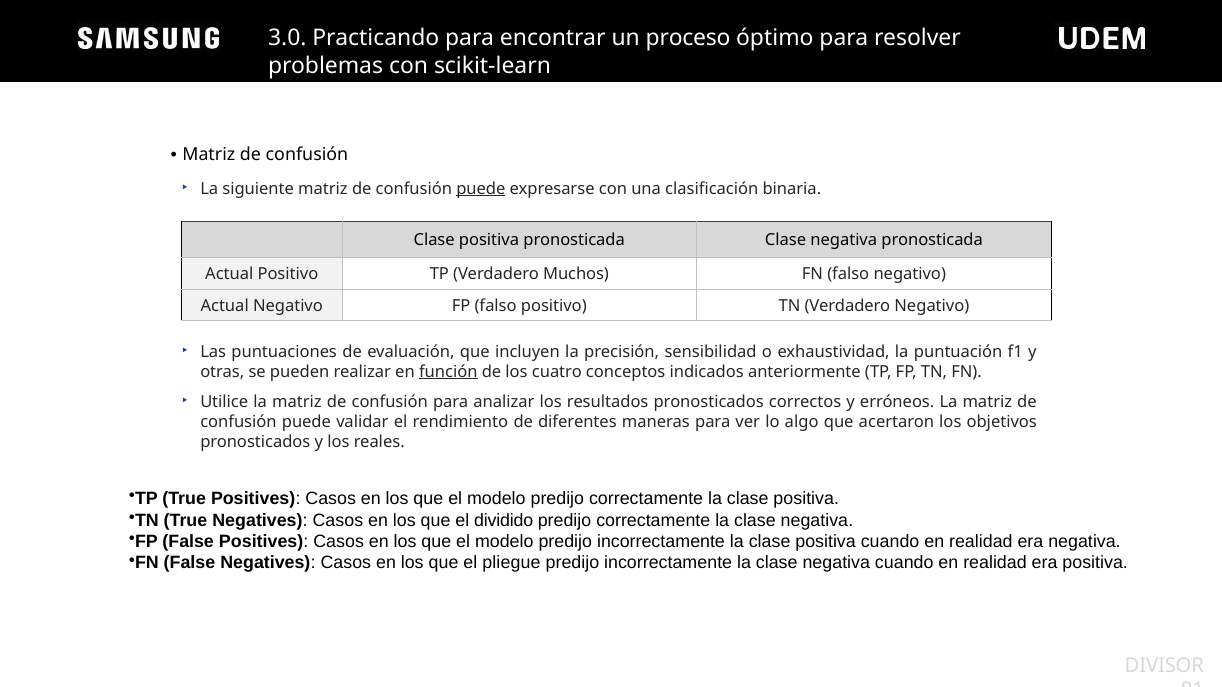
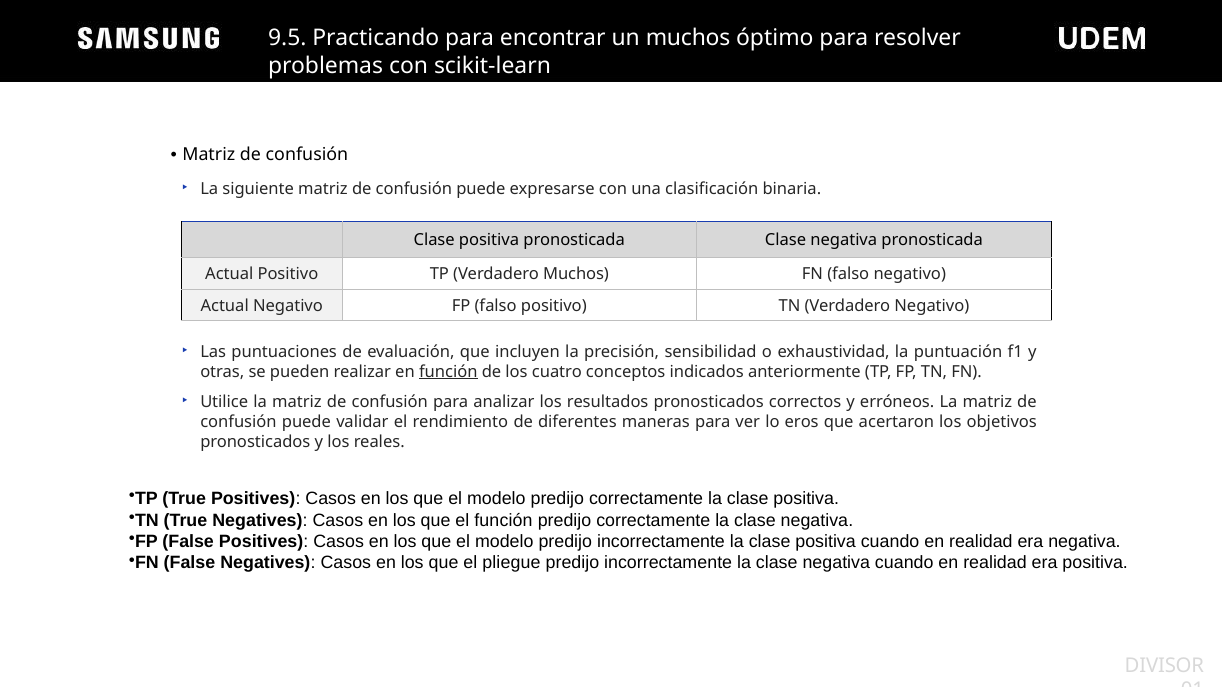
3.0: 3.0 -> 9.5
un proceso: proceso -> muchos
puede at (481, 189) underline: present -> none
algo: algo -> eros
el dividido: dividido -> función
